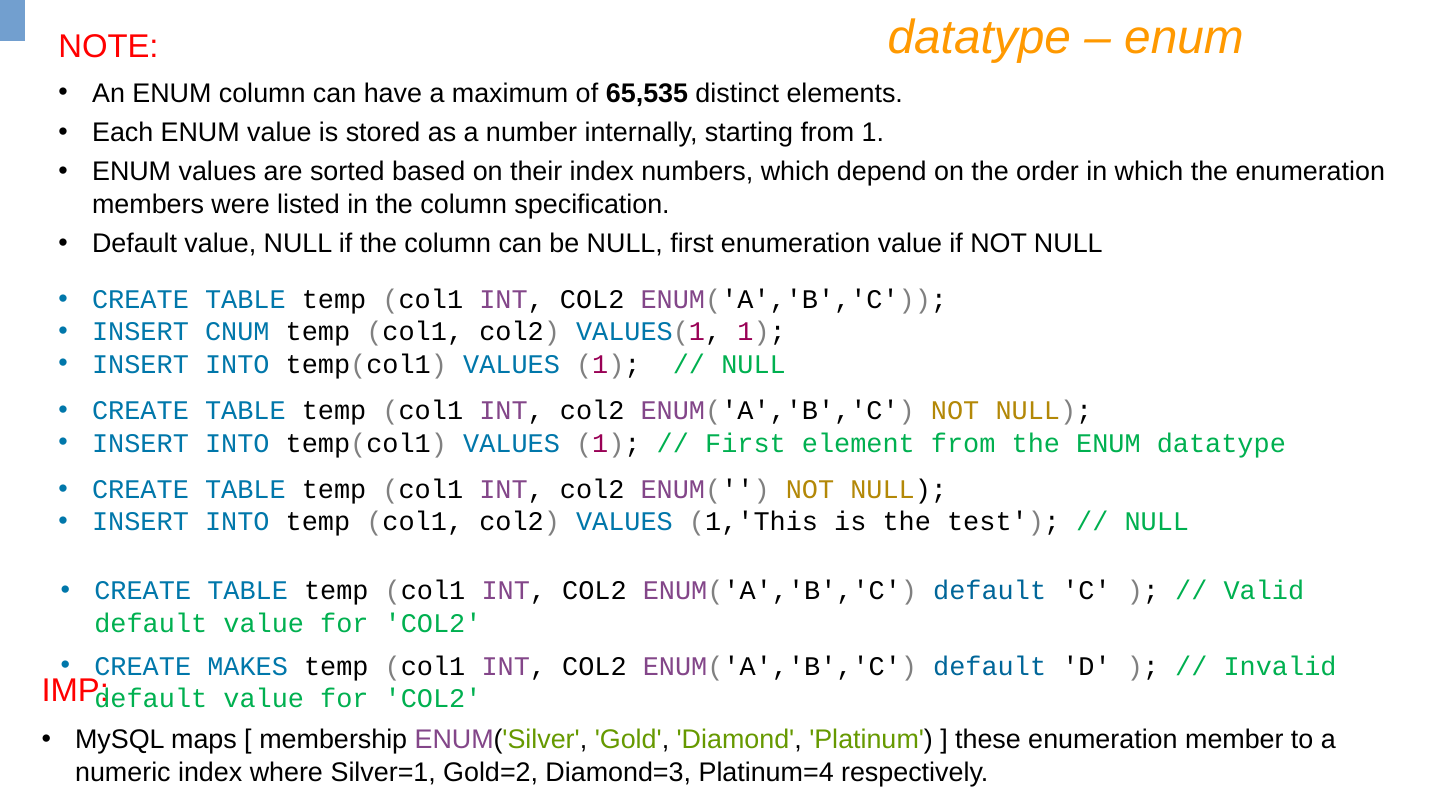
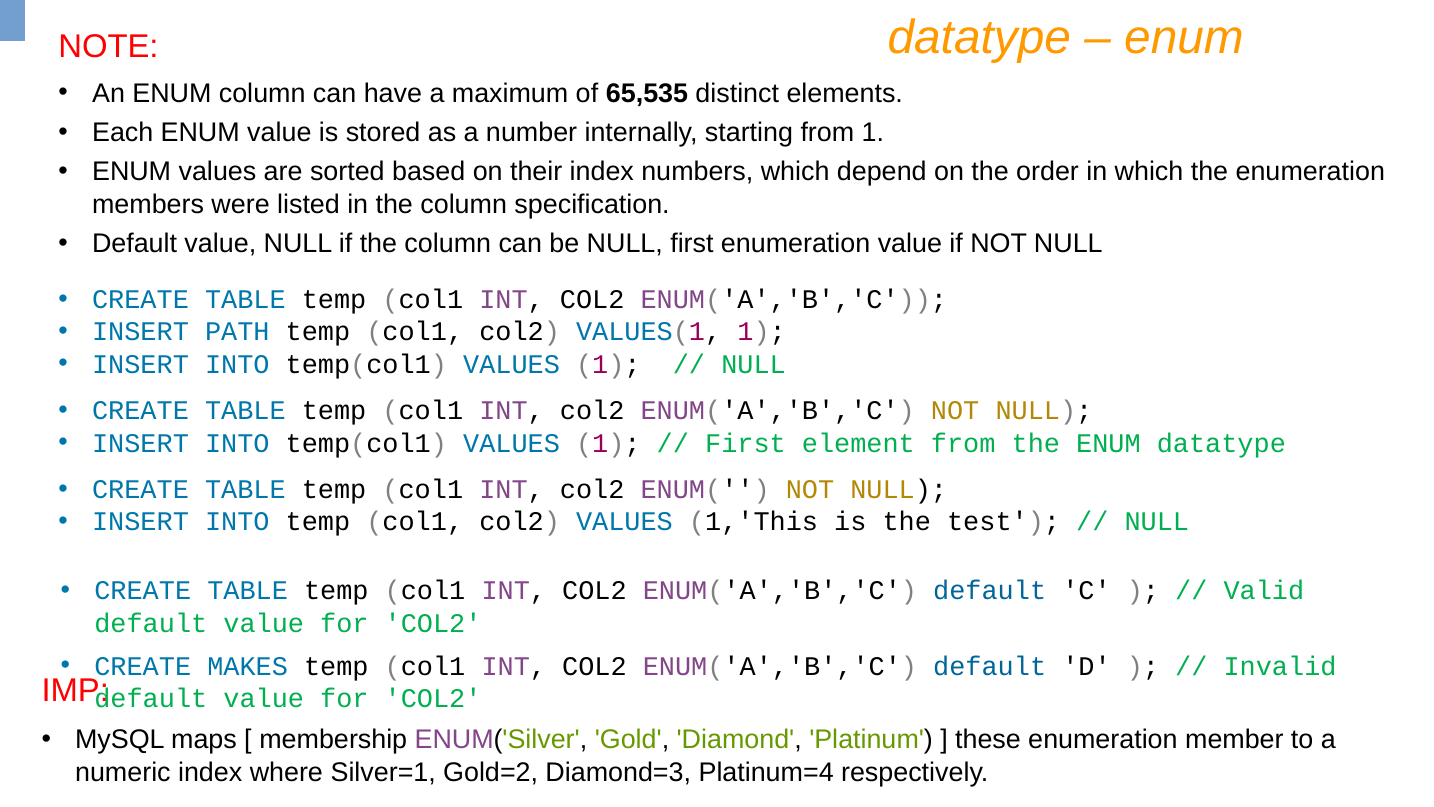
CNUM: CNUM -> PATH
